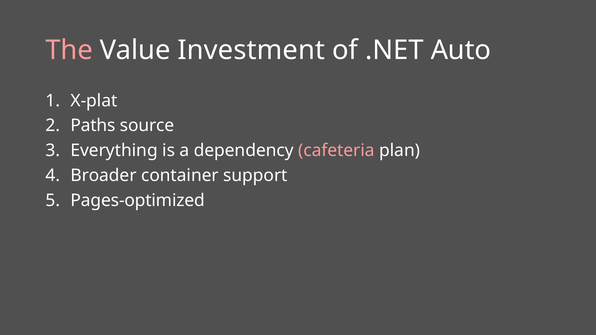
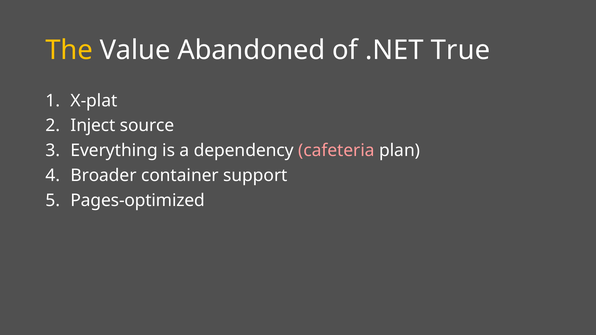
The colour: pink -> yellow
Investment: Investment -> Abandoned
Auto: Auto -> True
Paths: Paths -> Inject
